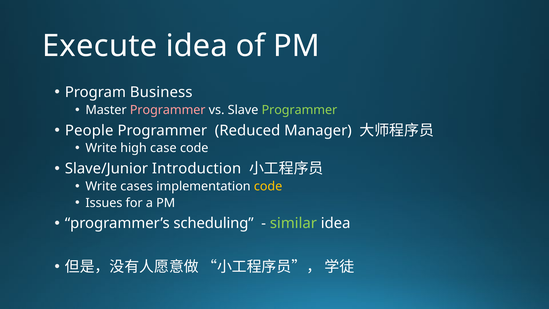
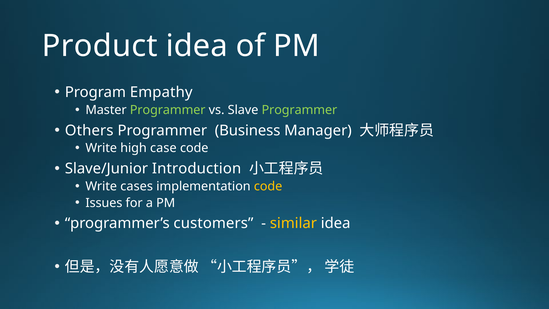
Execute: Execute -> Product
Business: Business -> Empathy
Programmer at (168, 110) colour: pink -> light green
People: People -> Others
Reduced: Reduced -> Business
scheduling: scheduling -> customers
similar colour: light green -> yellow
